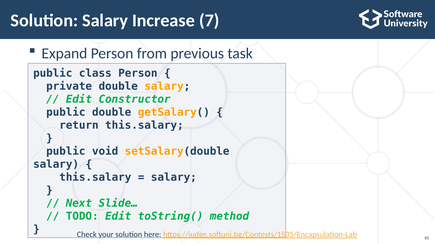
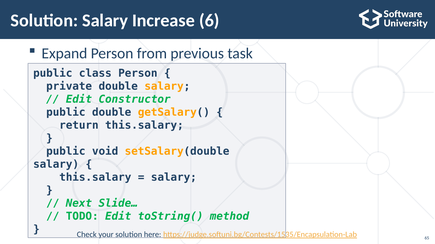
7: 7 -> 6
